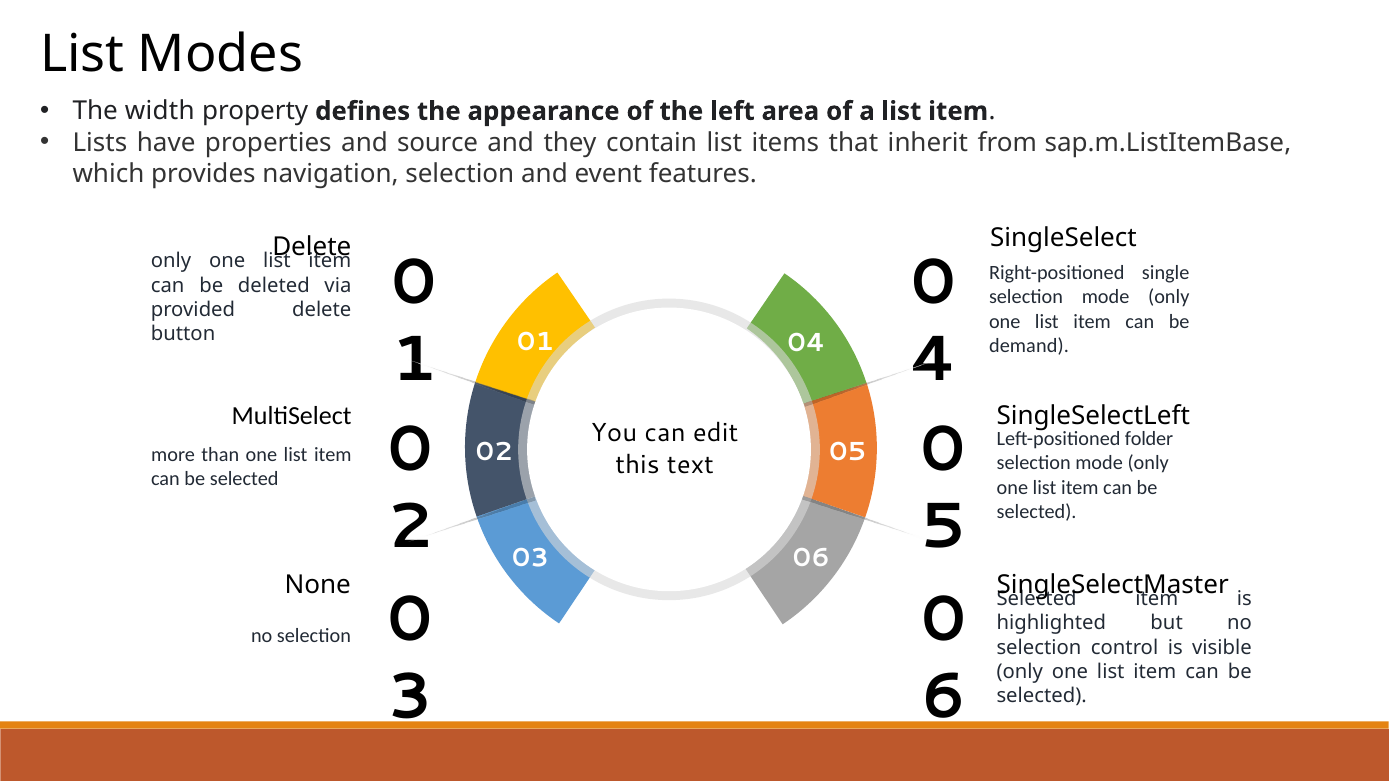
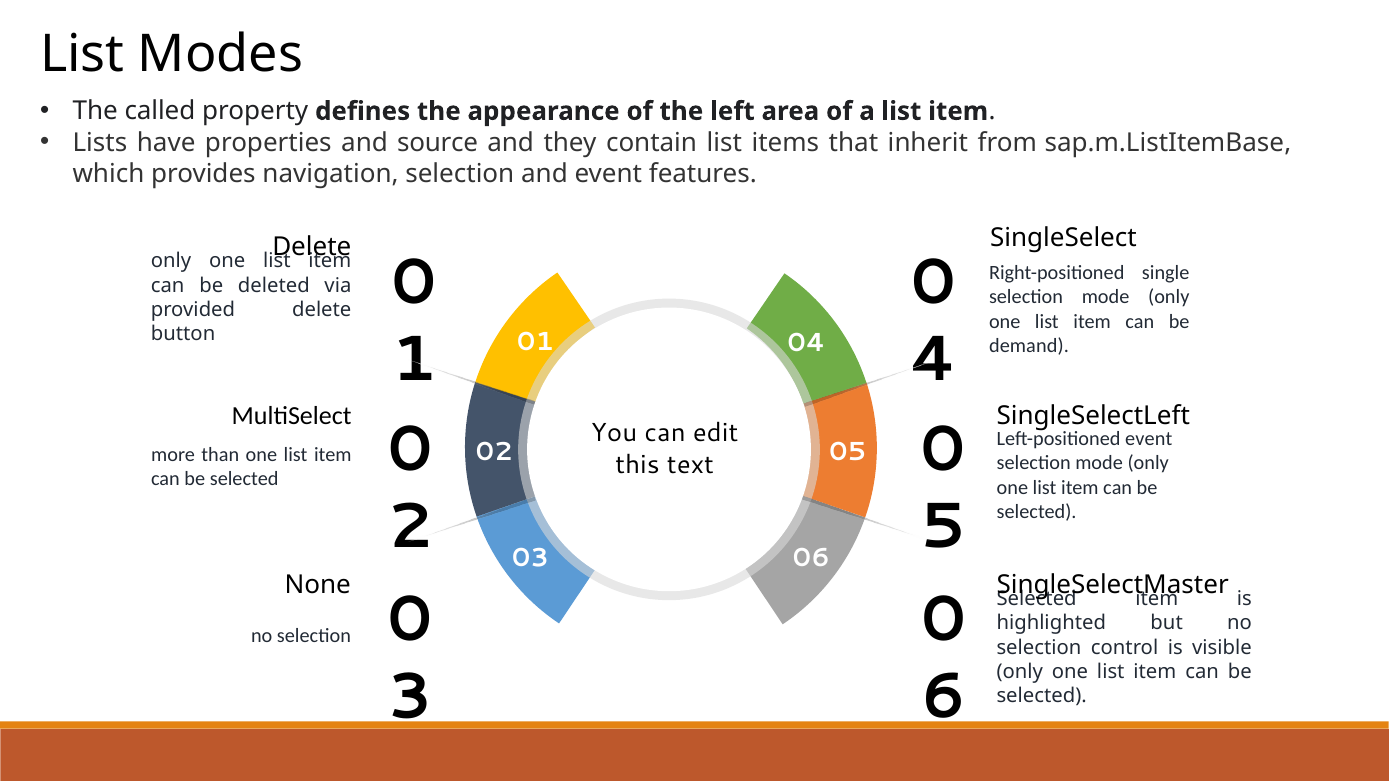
width: width -> called
Left-positioned folder: folder -> event
